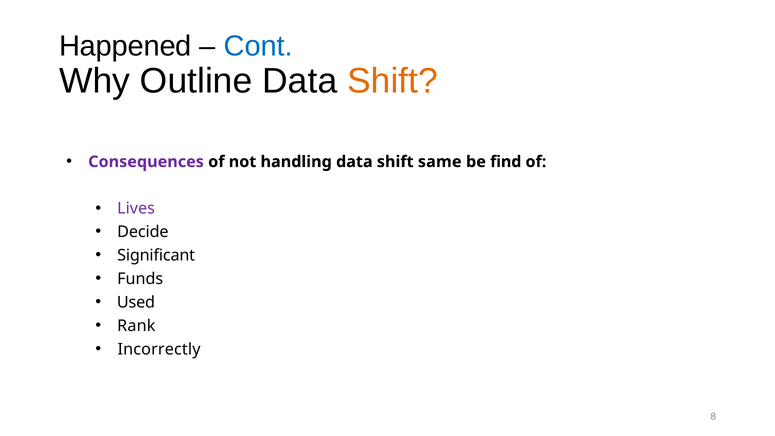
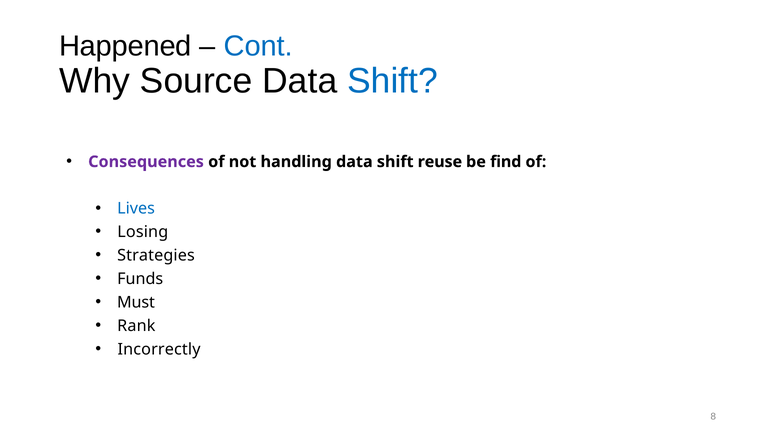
Outline: Outline -> Source
Shift at (393, 81) colour: orange -> blue
same: same -> reuse
Lives colour: purple -> blue
Decide: Decide -> Losing
Significant: Significant -> Strategies
Used: Used -> Must
